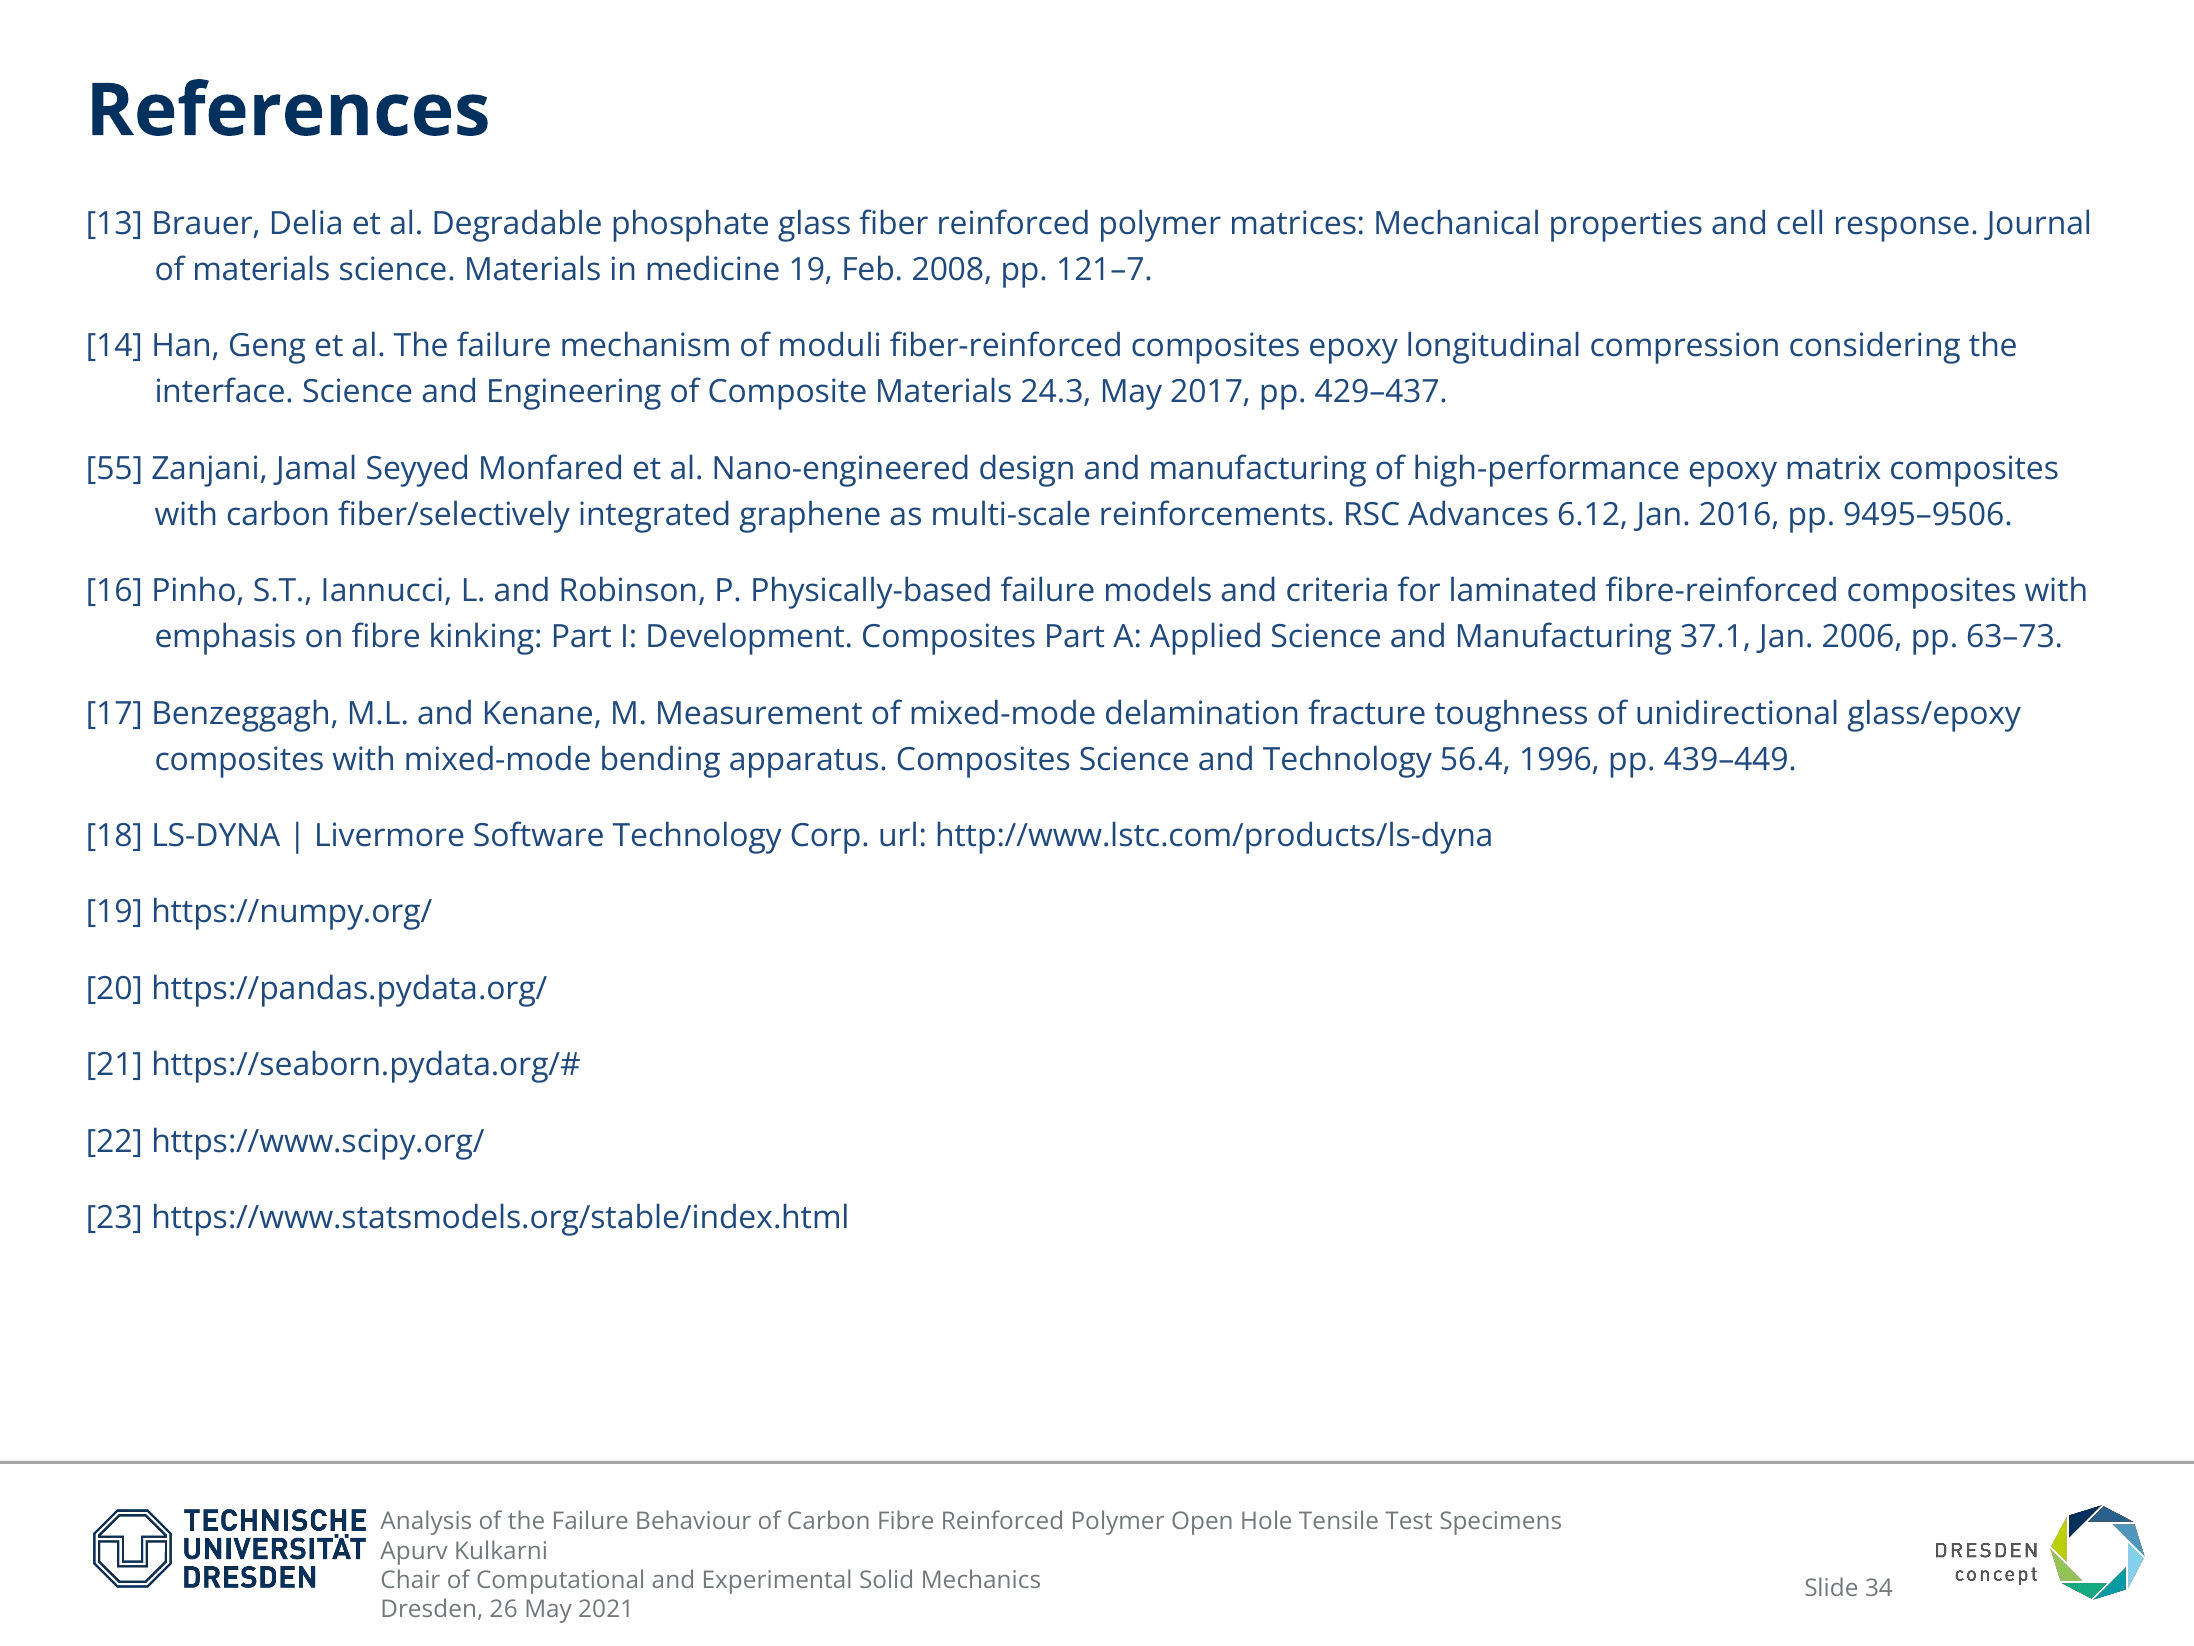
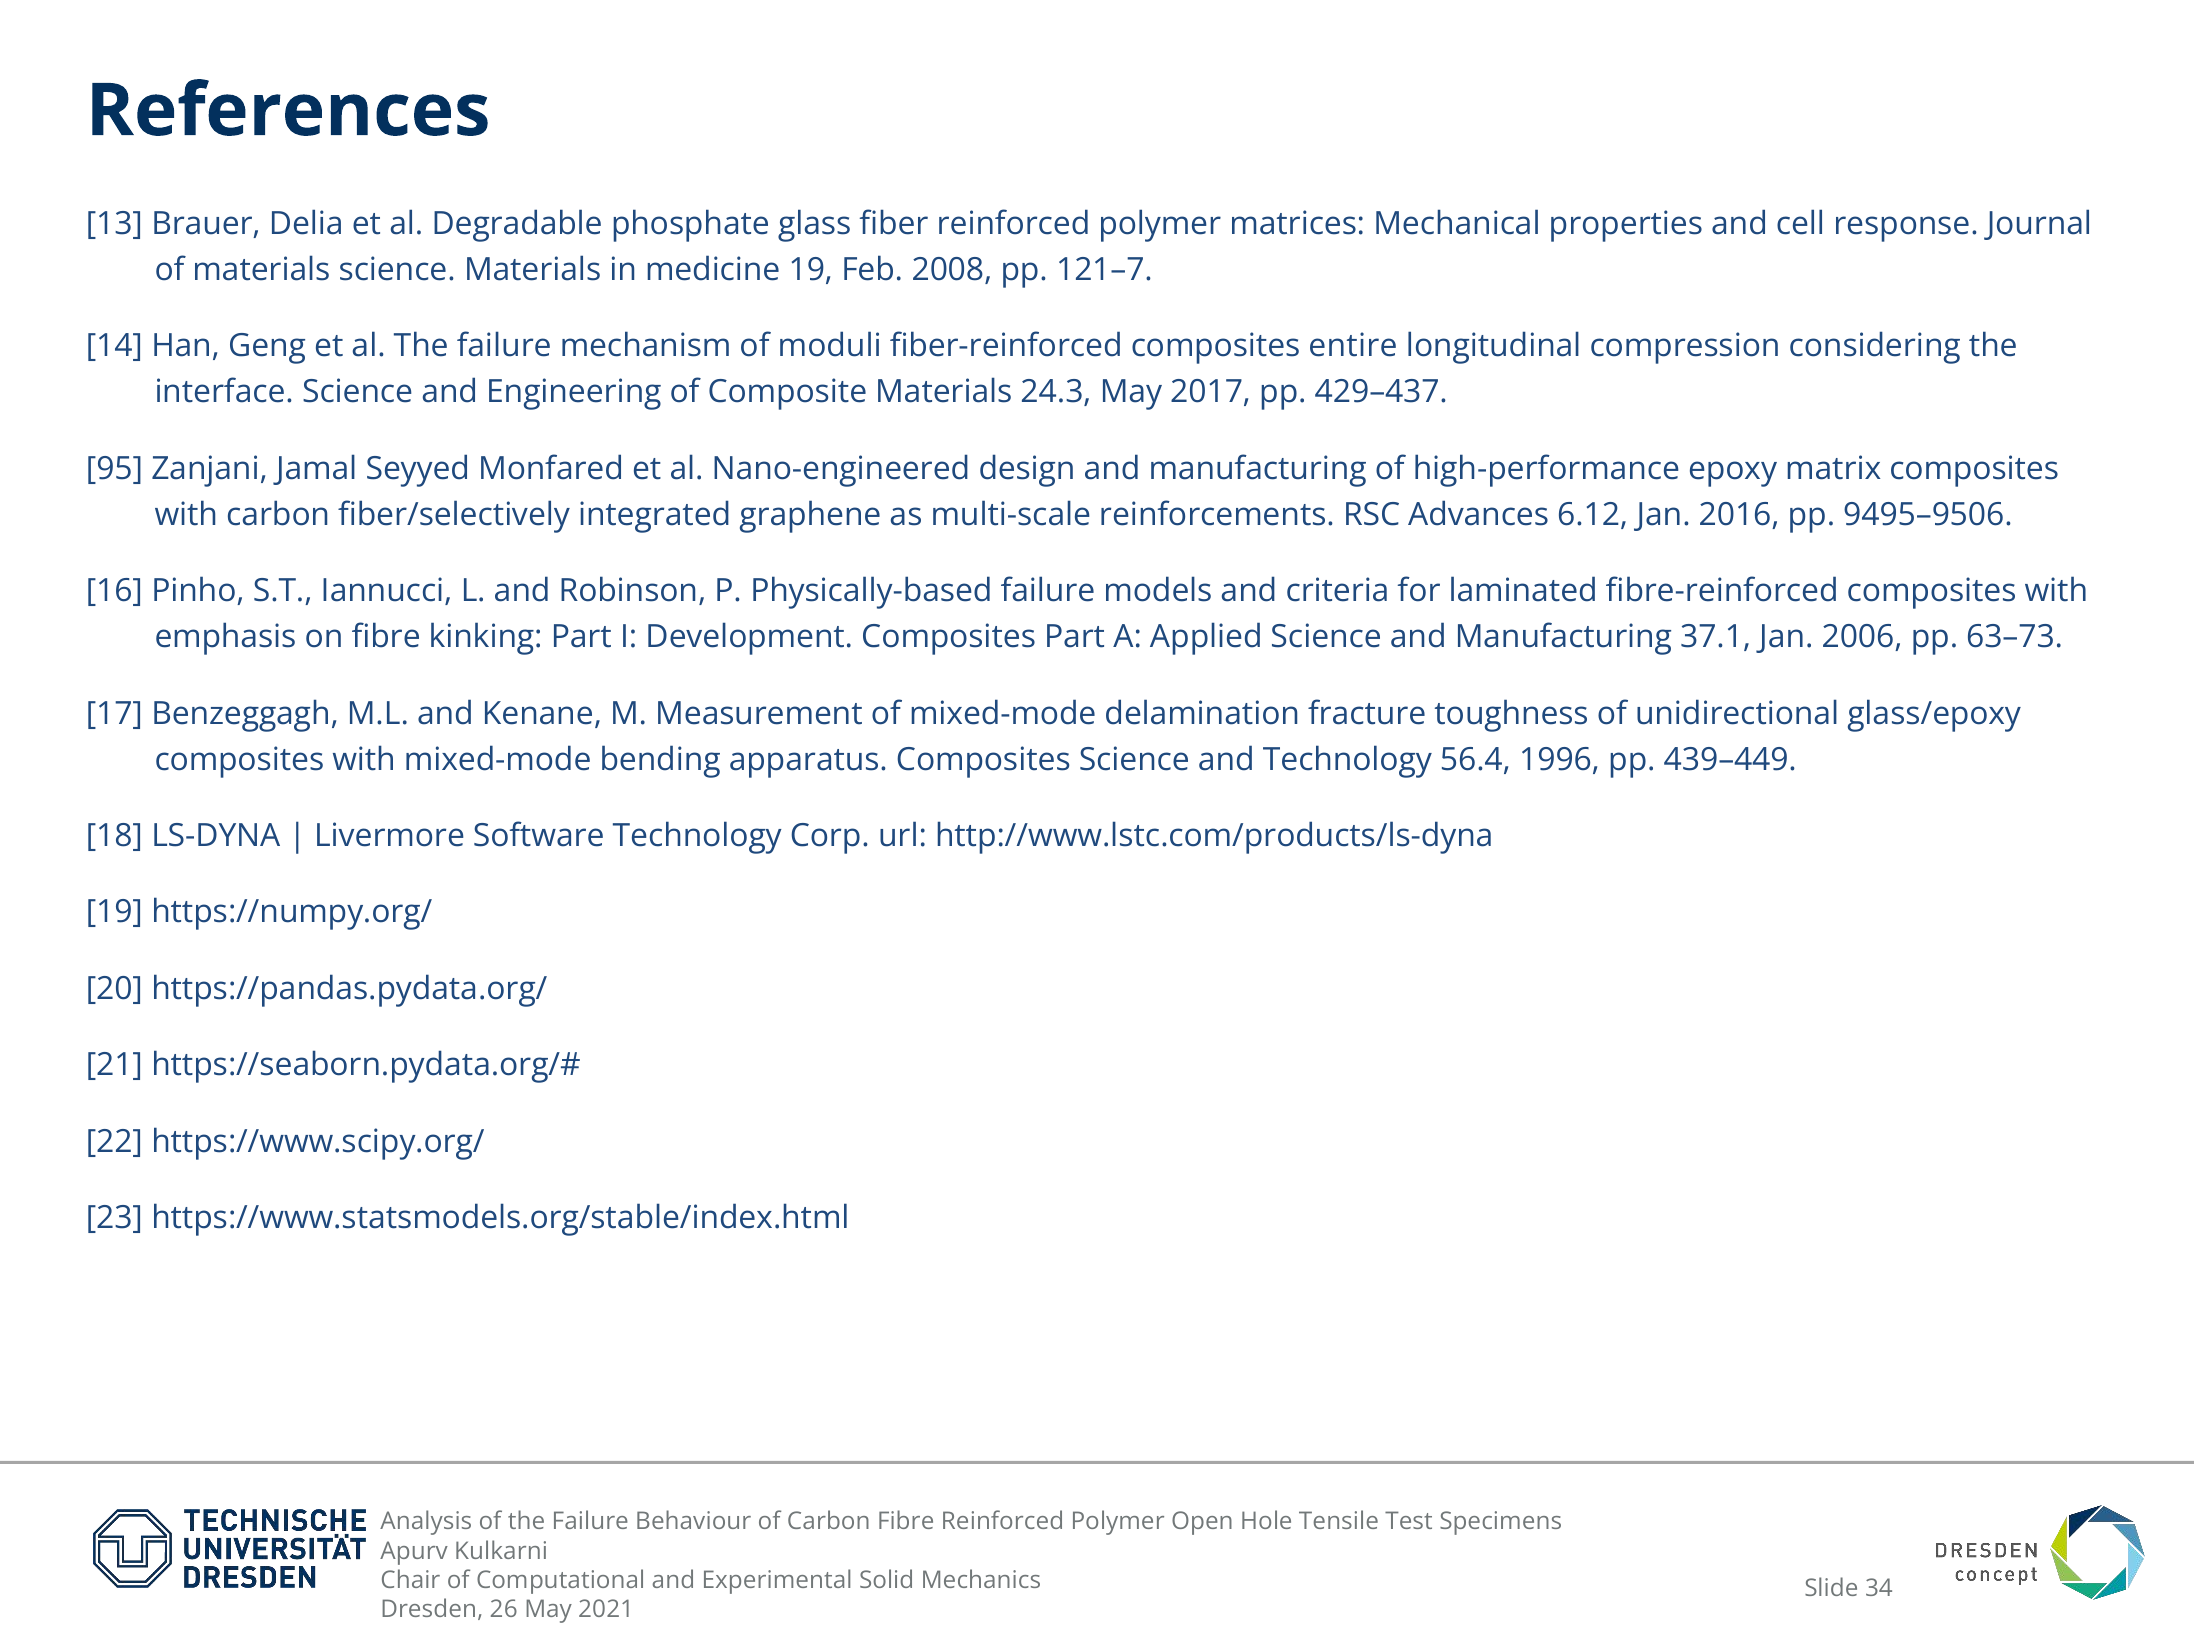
composites epoxy: epoxy -> entire
55: 55 -> 95
